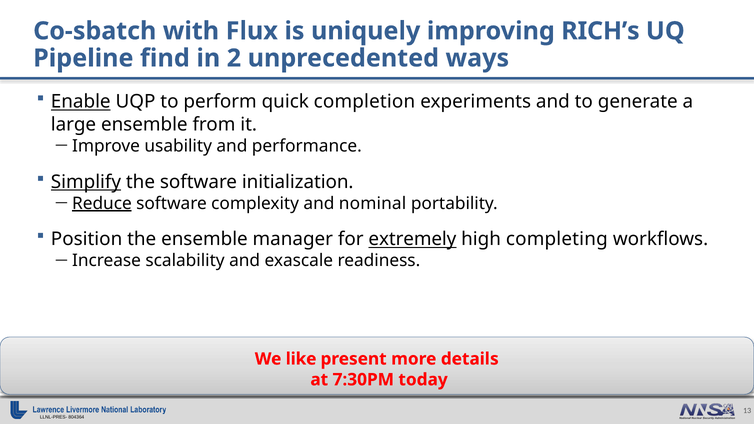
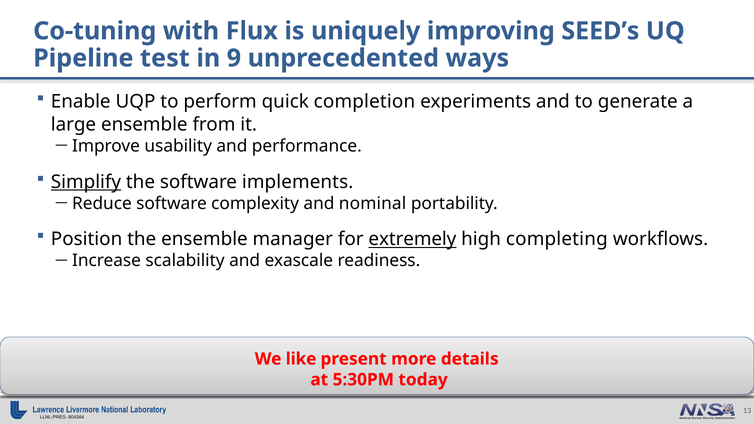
Co-sbatch: Co-sbatch -> Co-tuning
RICH’s: RICH’s -> SEED’s
find: find -> test
2: 2 -> 9
Enable underline: present -> none
initialization: initialization -> implements
Reduce underline: present -> none
7:30PM: 7:30PM -> 5:30PM
